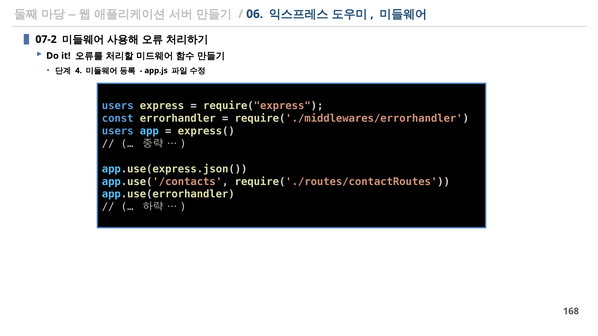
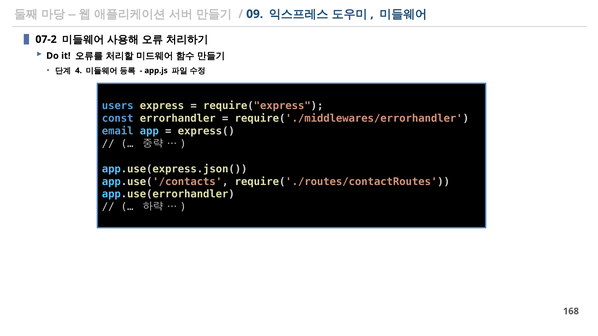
06: 06 -> 09
users at (118, 131): users -> email
